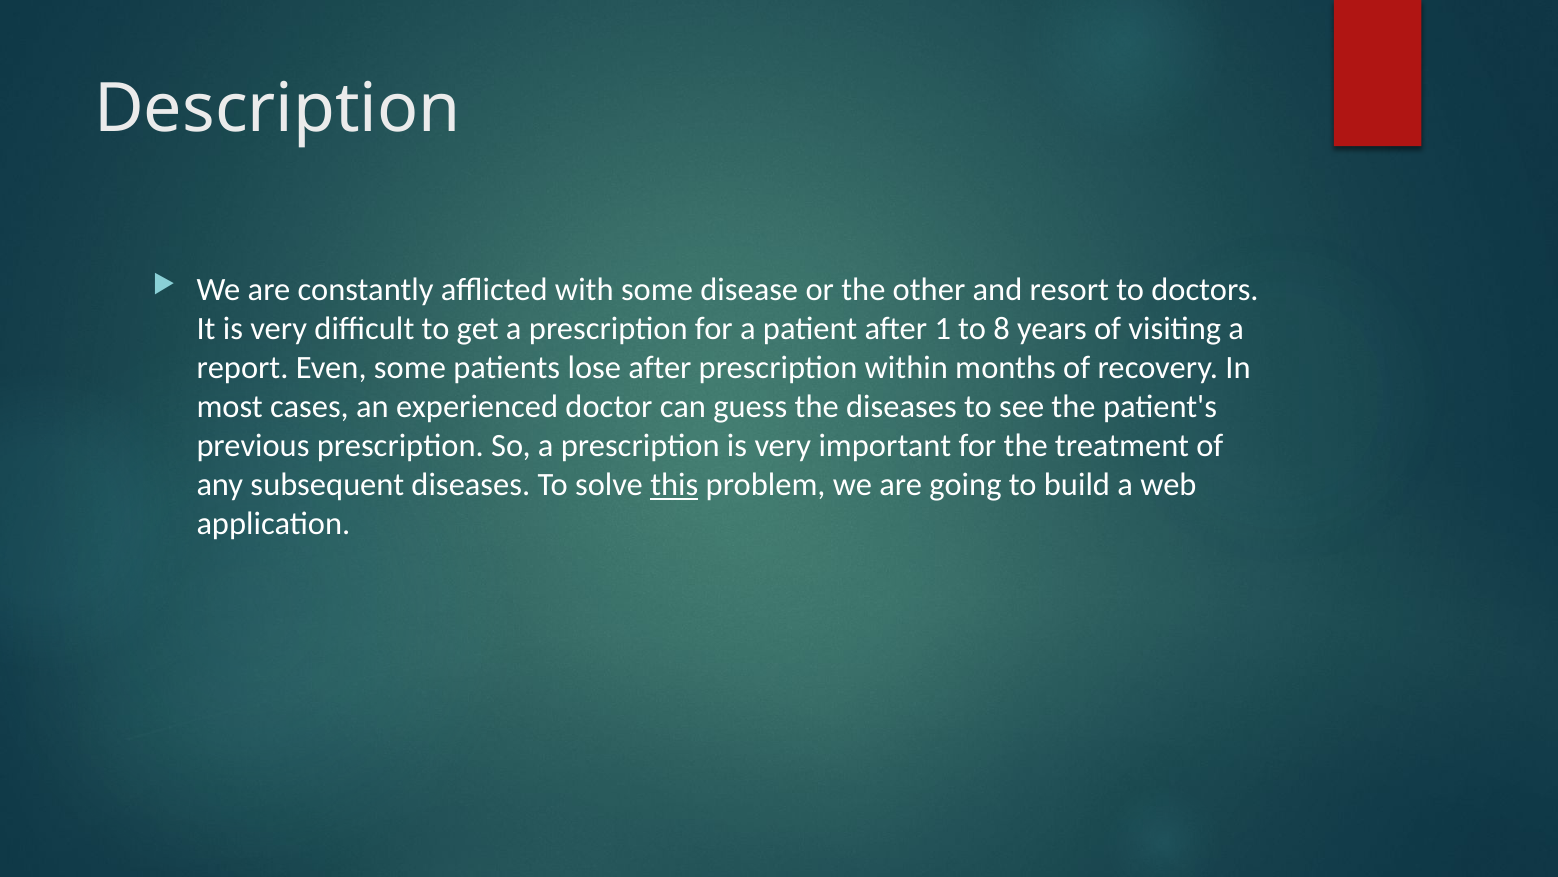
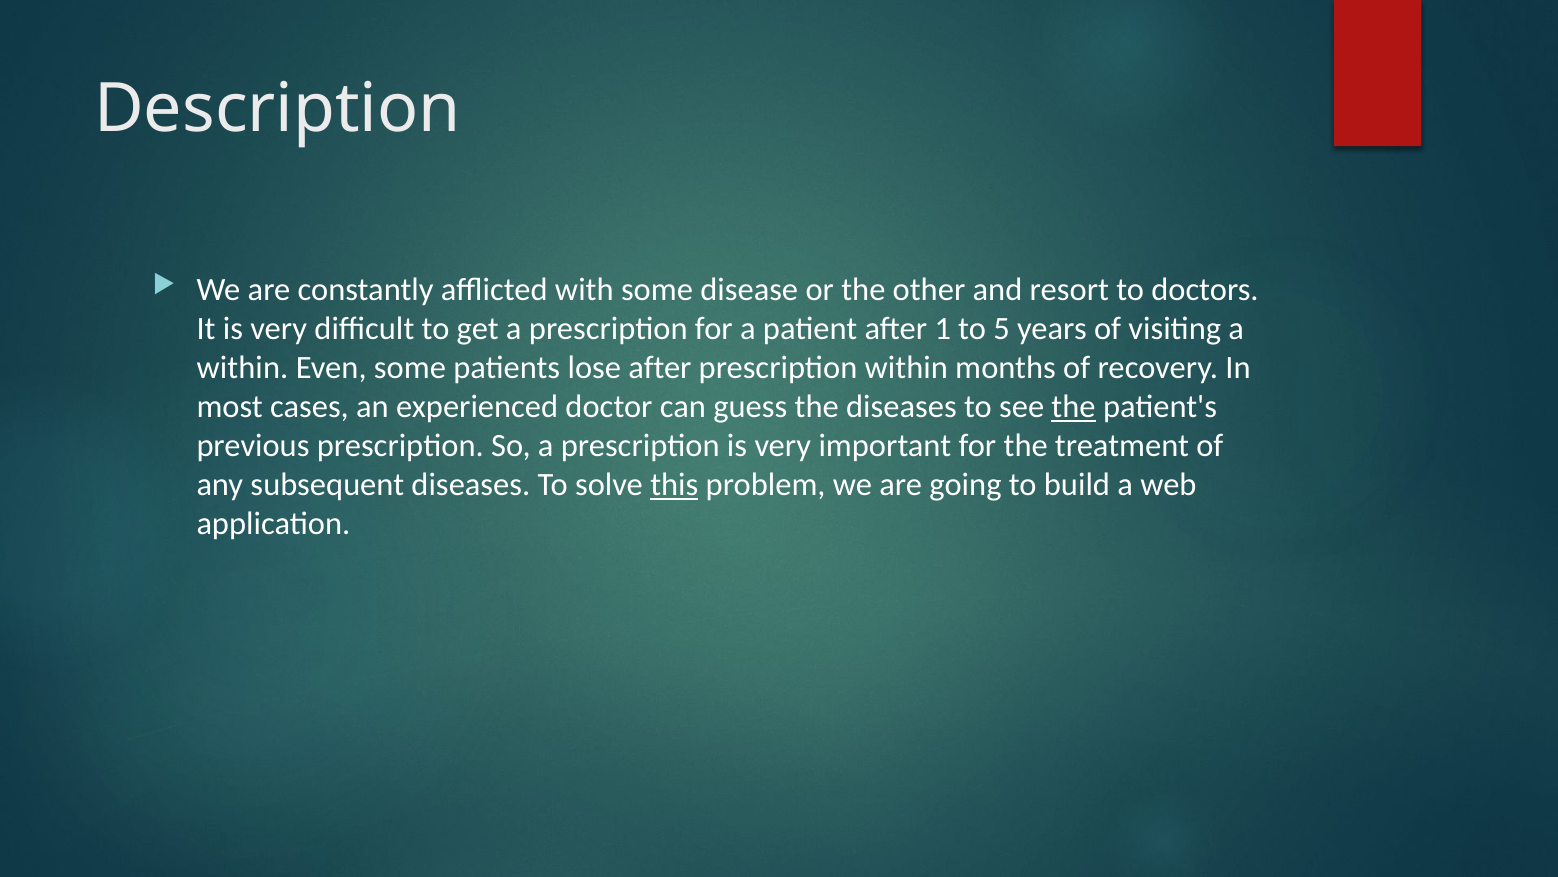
8: 8 -> 5
report at (242, 368): report -> within
the at (1074, 407) underline: none -> present
